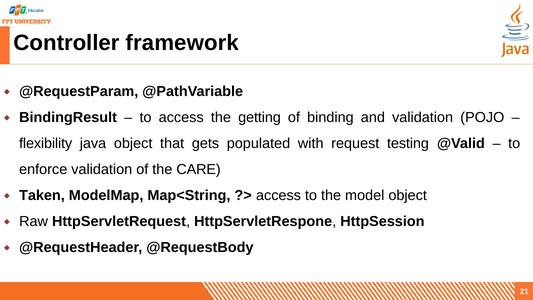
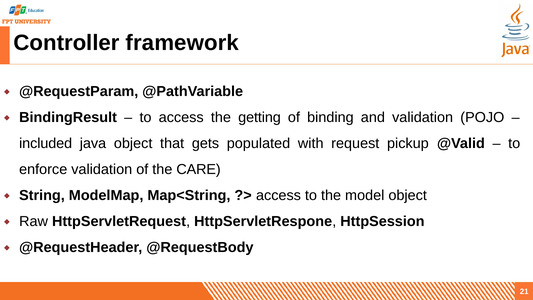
flexibility: flexibility -> included
testing: testing -> pickup
Taken: Taken -> String
